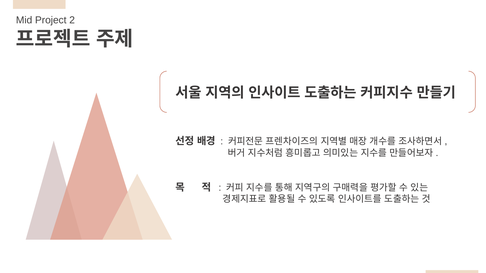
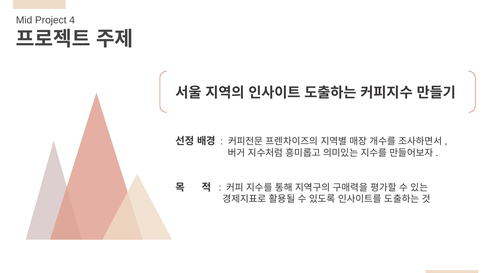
2: 2 -> 4
